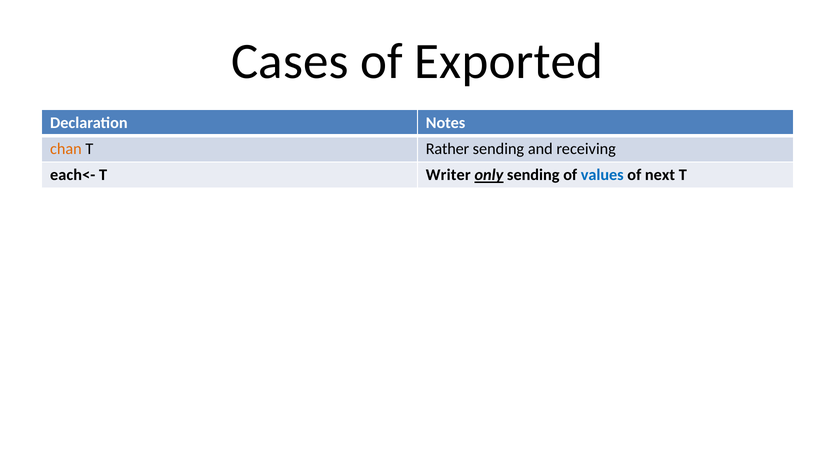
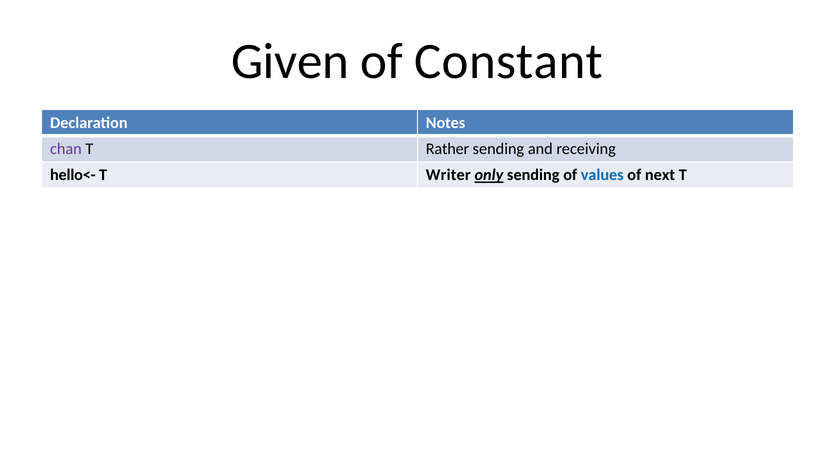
Cases: Cases -> Given
Exported: Exported -> Constant
chan colour: orange -> purple
each<-: each<- -> hello<-
